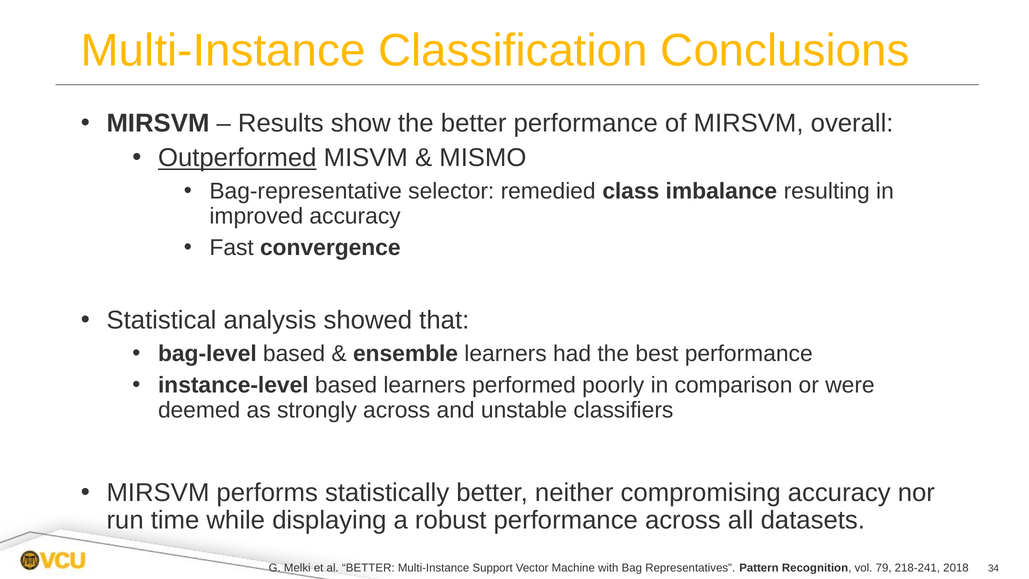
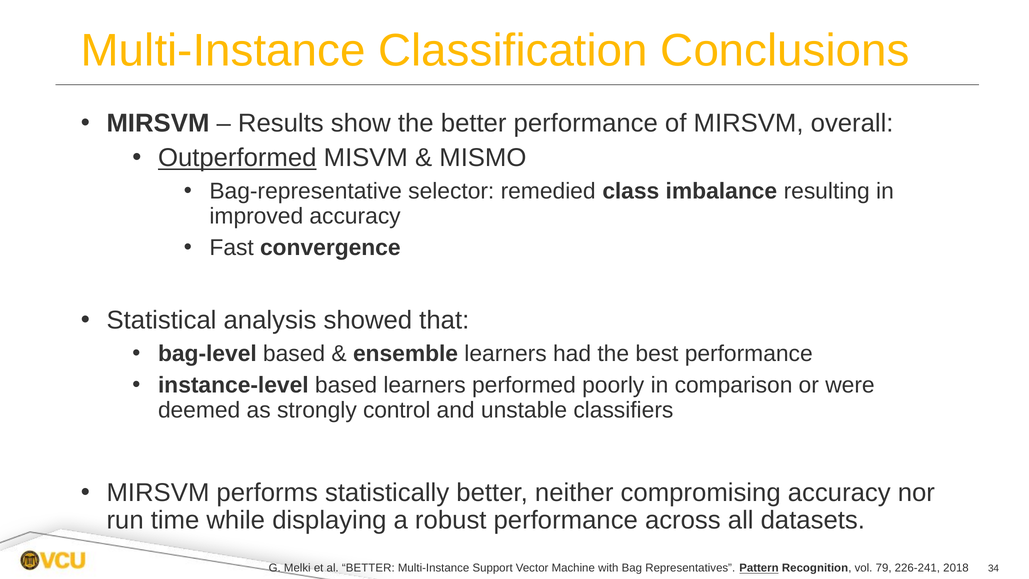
strongly across: across -> control
Pattern underline: none -> present
218-241: 218-241 -> 226-241
